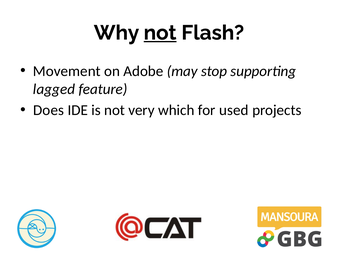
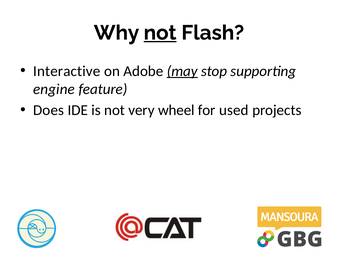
Movement: Movement -> Interactive
may underline: none -> present
lagged: lagged -> engine
which: which -> wheel
